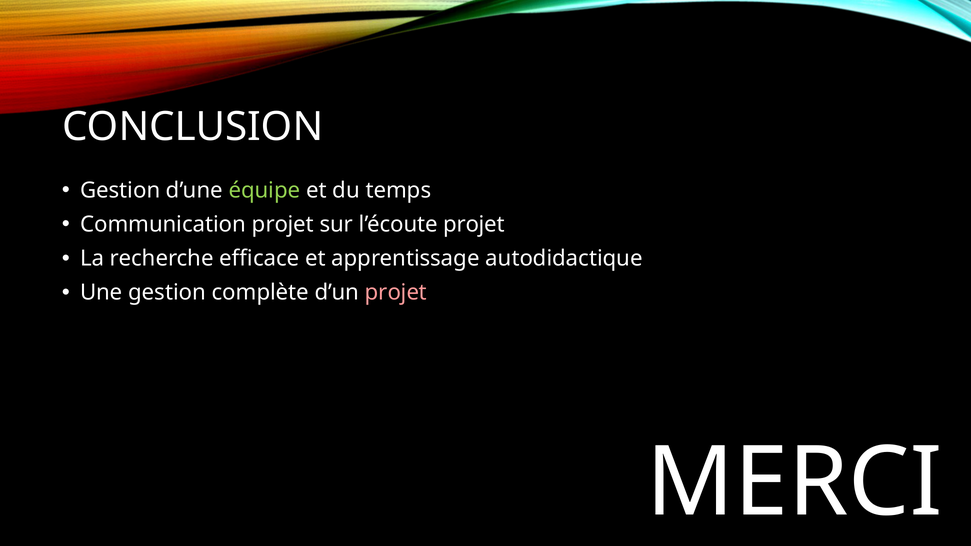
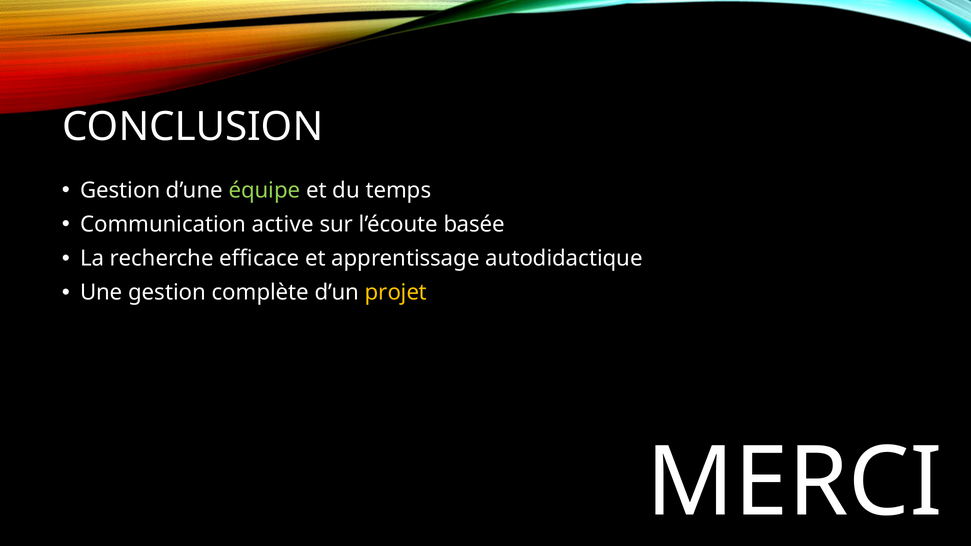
Communication projet: projet -> active
l’écoute projet: projet -> basée
projet at (396, 293) colour: pink -> yellow
